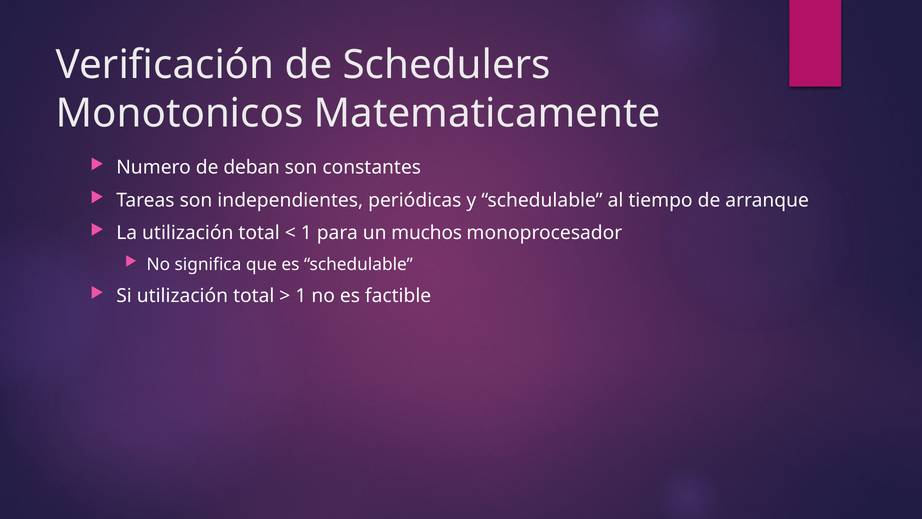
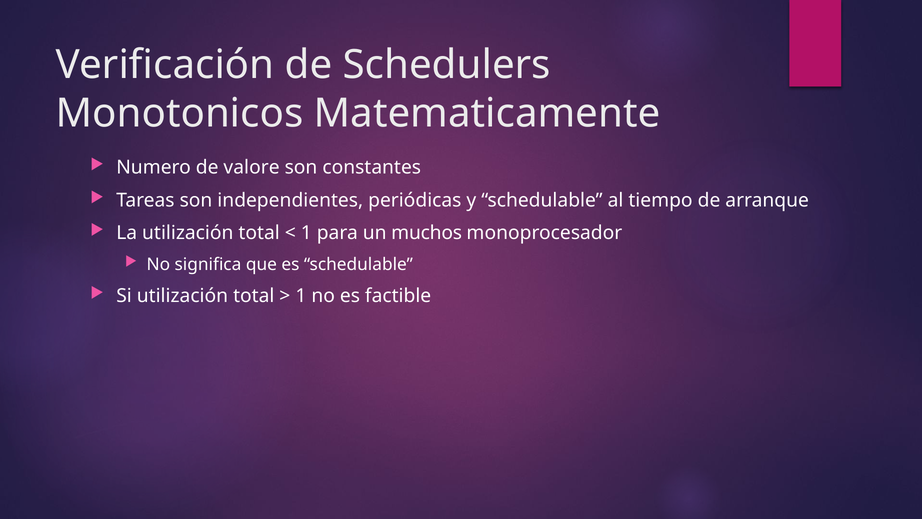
deban: deban -> valore
